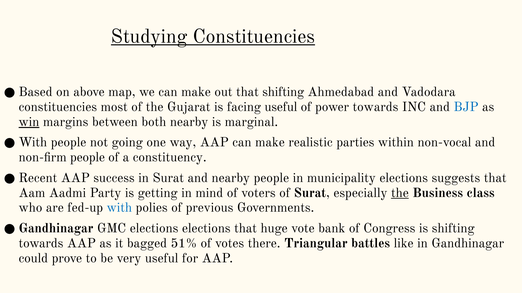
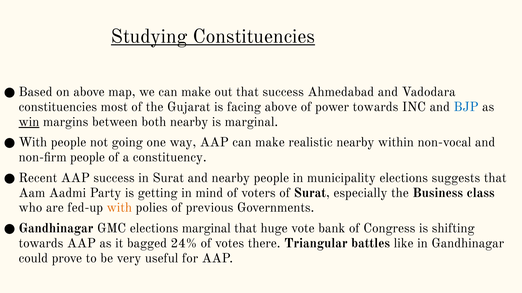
that shifting: shifting -> success
facing useful: useful -> above
realistic parties: parties -> nearby
the at (400, 193) underline: present -> none
with at (119, 208) colour: blue -> orange
elections elections: elections -> marginal
51%: 51% -> 24%
